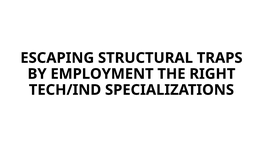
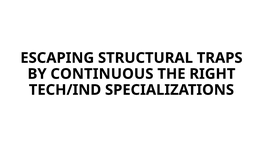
EMPLOYMENT: EMPLOYMENT -> CONTINUOUS
